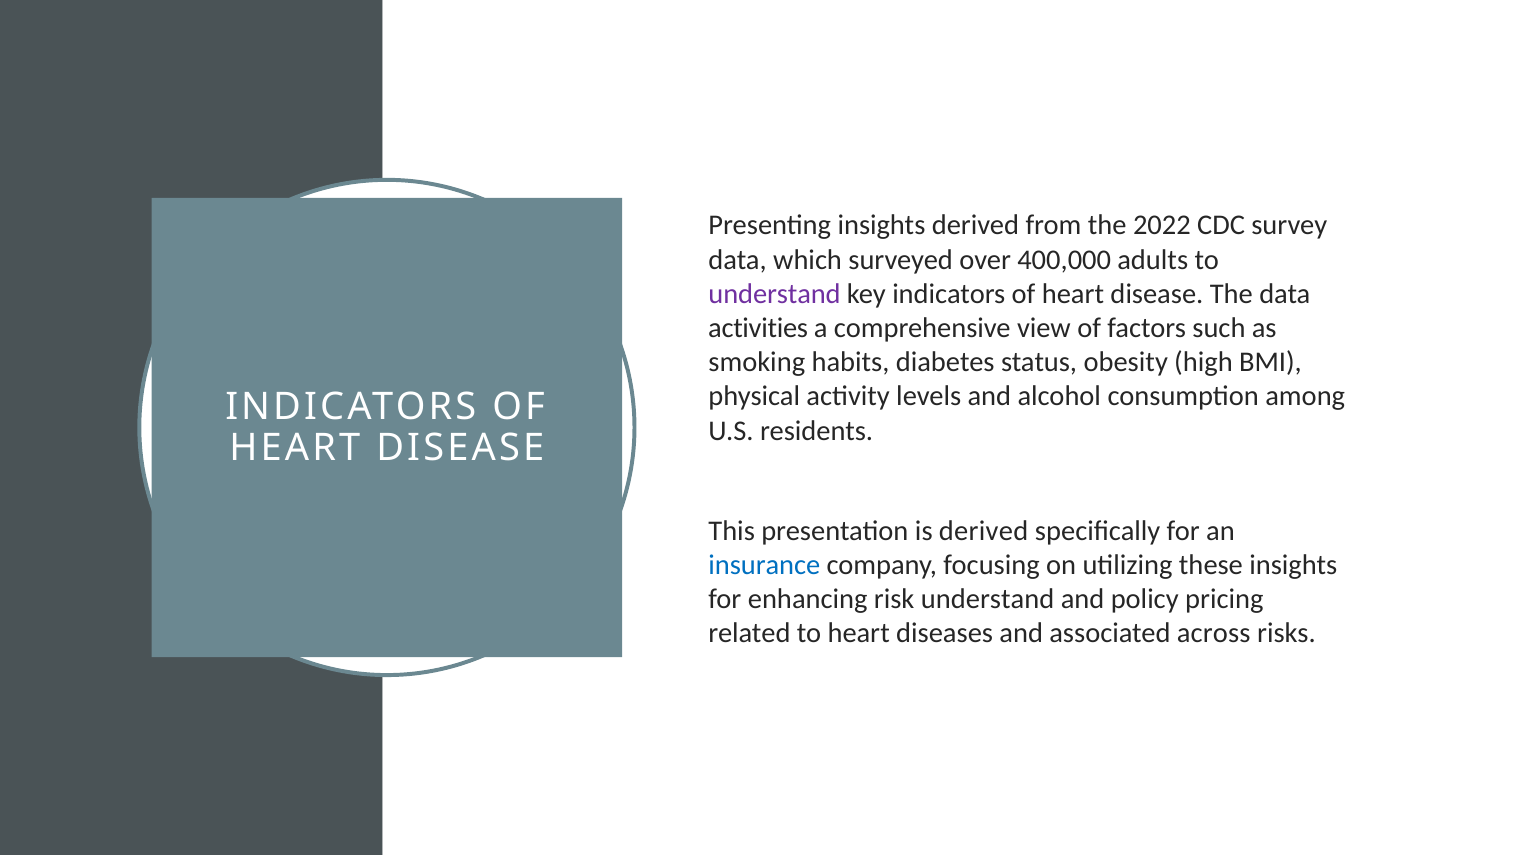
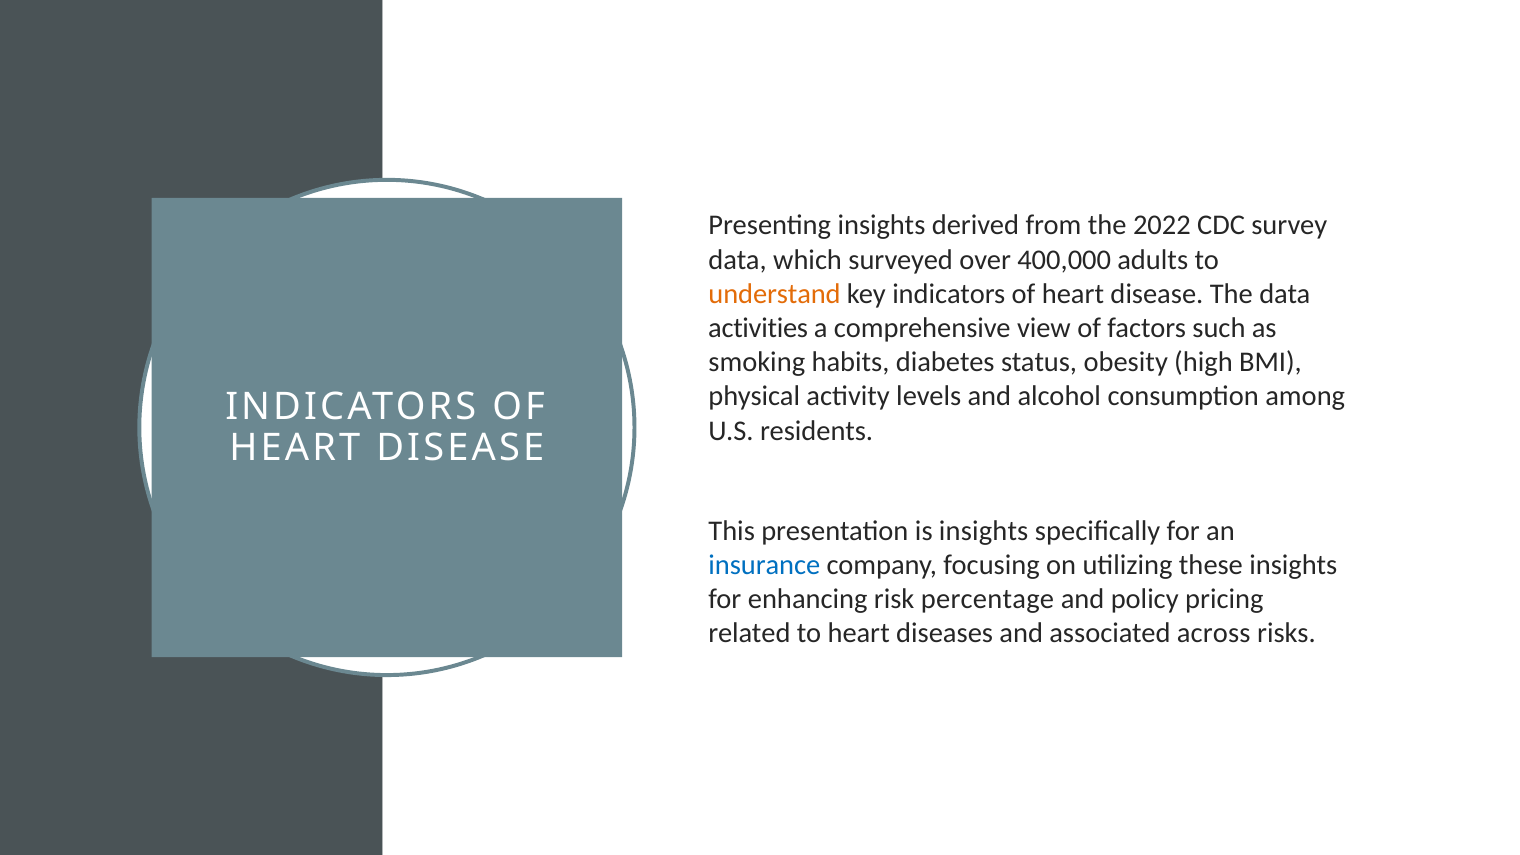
understand at (775, 294) colour: purple -> orange
is derived: derived -> insights
risk understand: understand -> percentage
